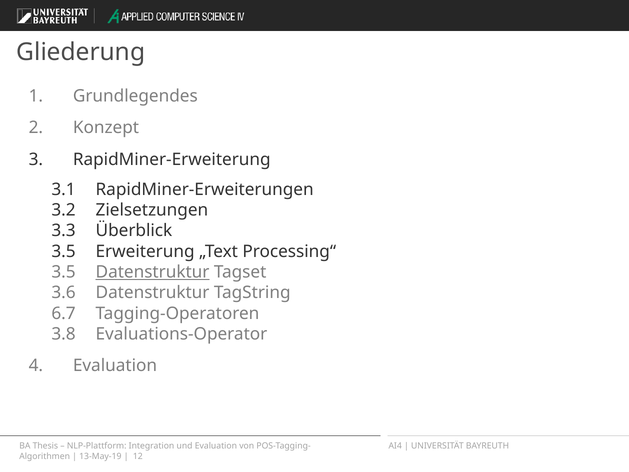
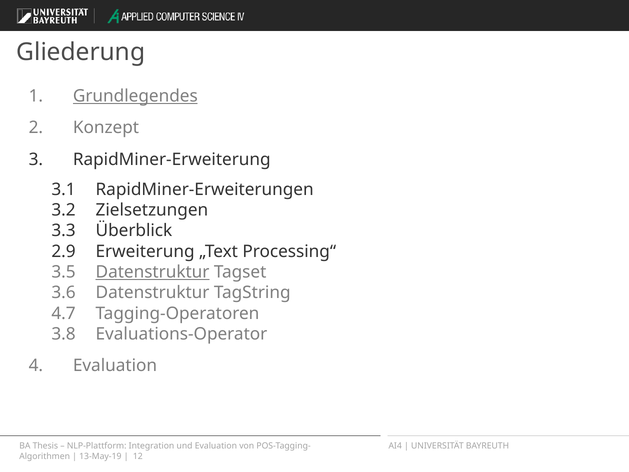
Grundlegendes underline: none -> present
3.5 at (64, 251): 3.5 -> 2.9
6.7: 6.7 -> 4.7
